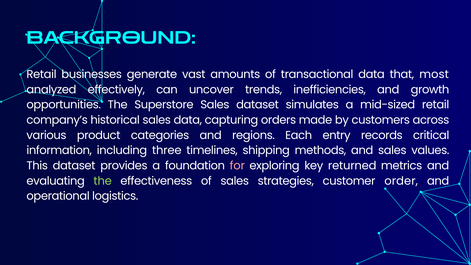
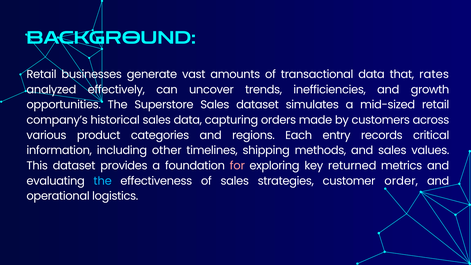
most: most -> rates
three: three -> other
the at (103, 181) colour: light green -> light blue
